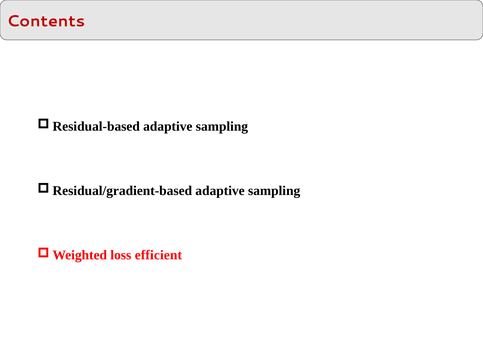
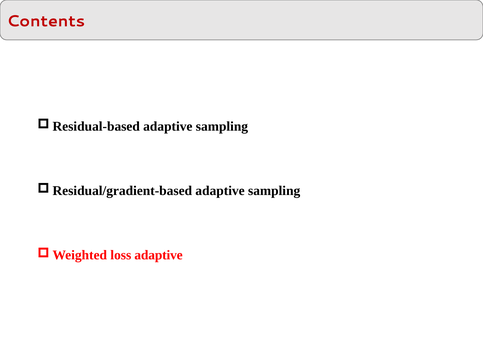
loss efficient: efficient -> adaptive
